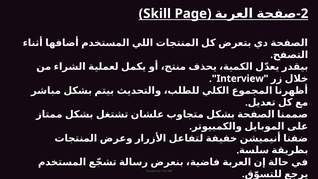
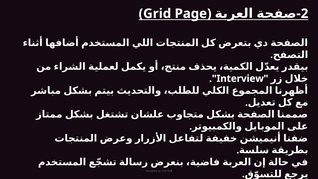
Skill at (157, 14): Skill -> Grid
